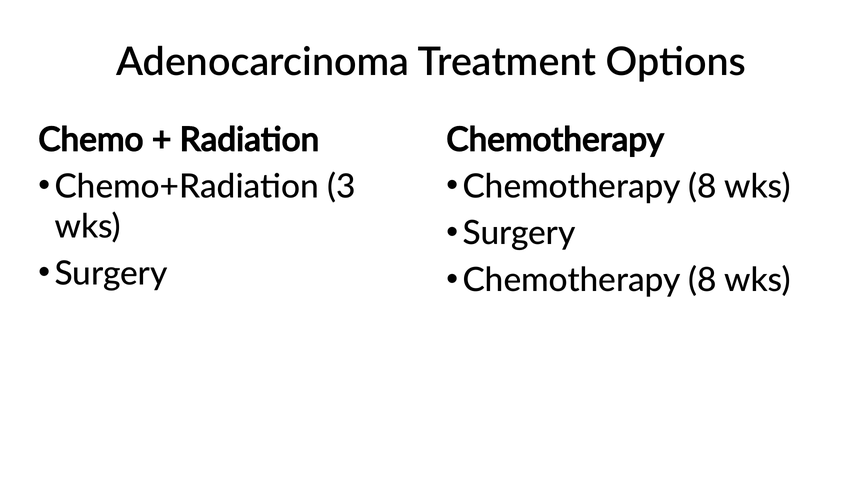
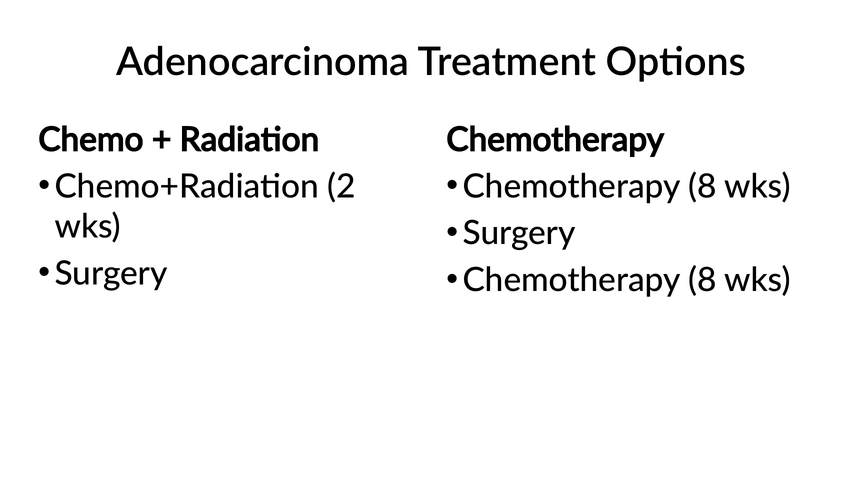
3: 3 -> 2
